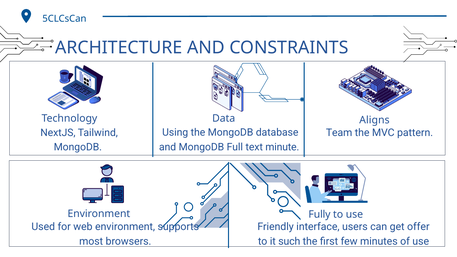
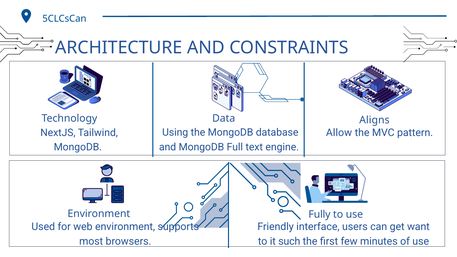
Team: Team -> Allow
minute: minute -> engine
offer: offer -> want
